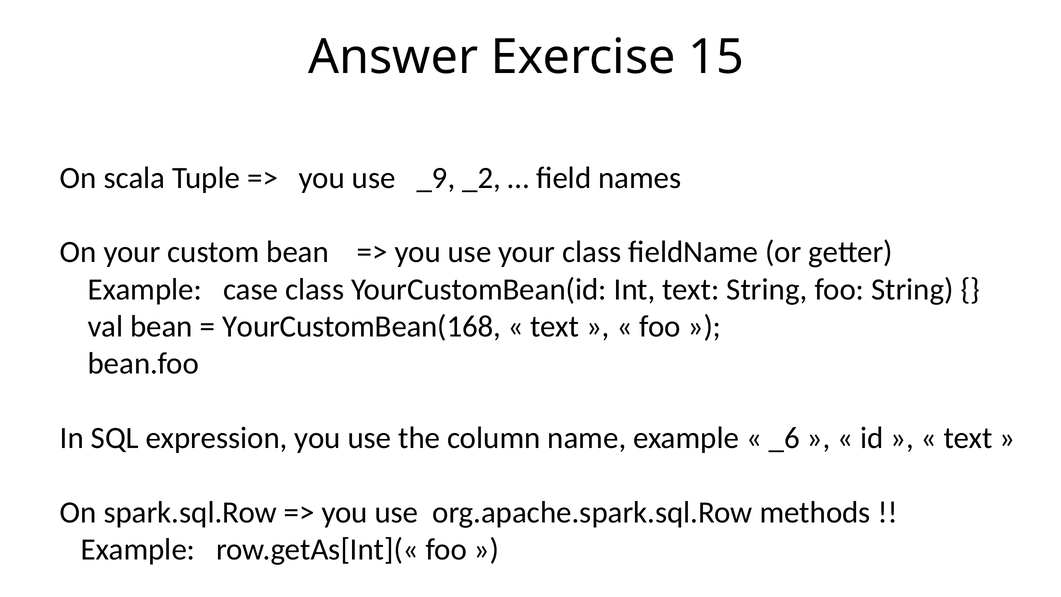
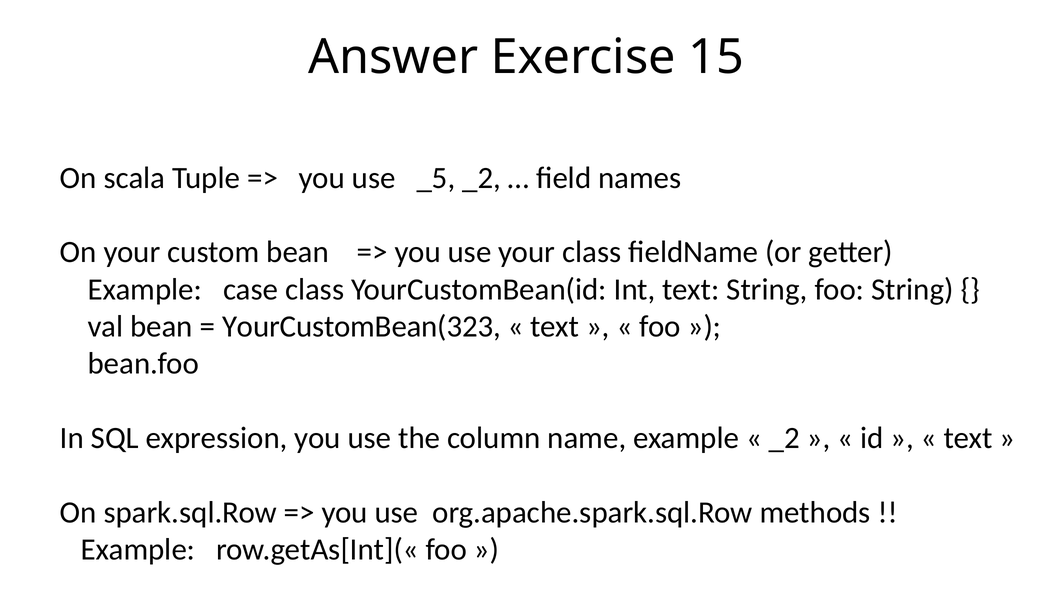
_9: _9 -> _5
YourCustomBean(168: YourCustomBean(168 -> YourCustomBean(323
_6 at (784, 438): _6 -> _2
